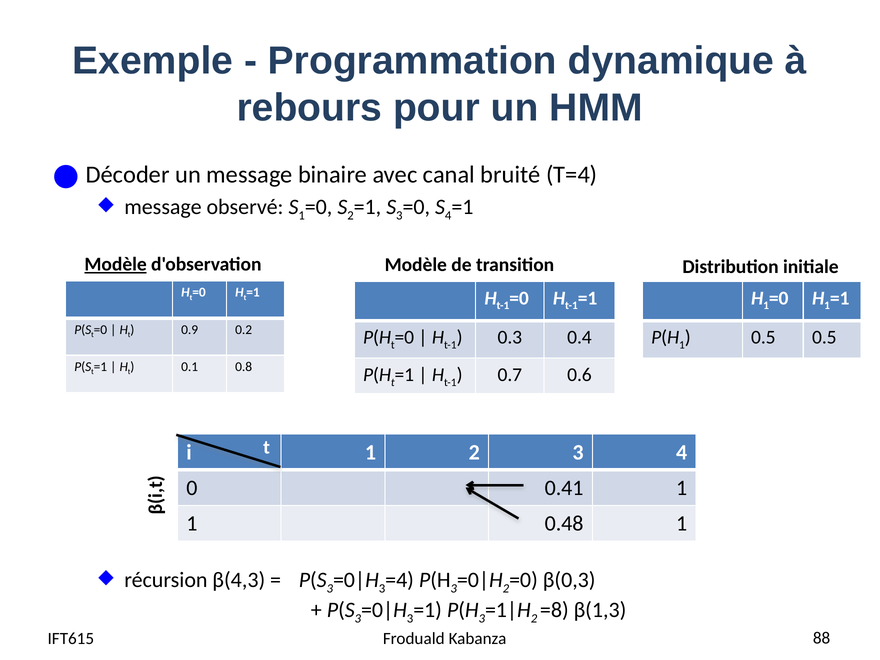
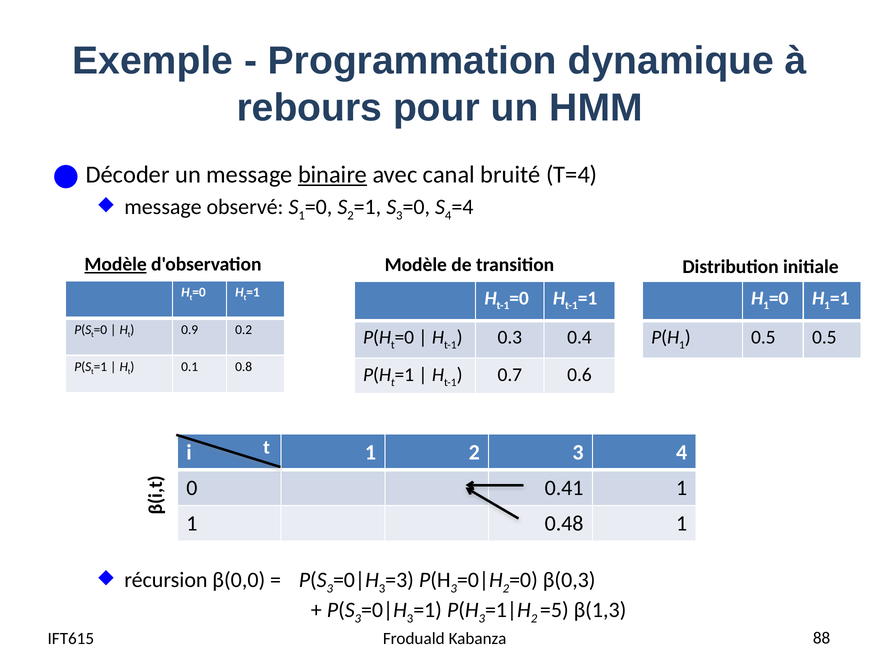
binaire underline: none -> present
4 =1: =1 -> =4
β(4,3: β(4,3 -> β(0,0
=4: =4 -> =3
=8: =8 -> =5
